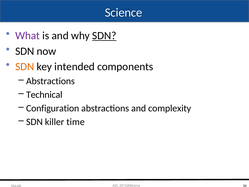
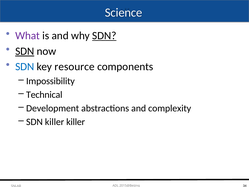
SDN at (25, 51) underline: none -> present
SDN at (25, 67) colour: orange -> blue
intended: intended -> resource
Abstractions at (50, 81): Abstractions -> Impossibility
Configuration: Configuration -> Development
killer time: time -> killer
